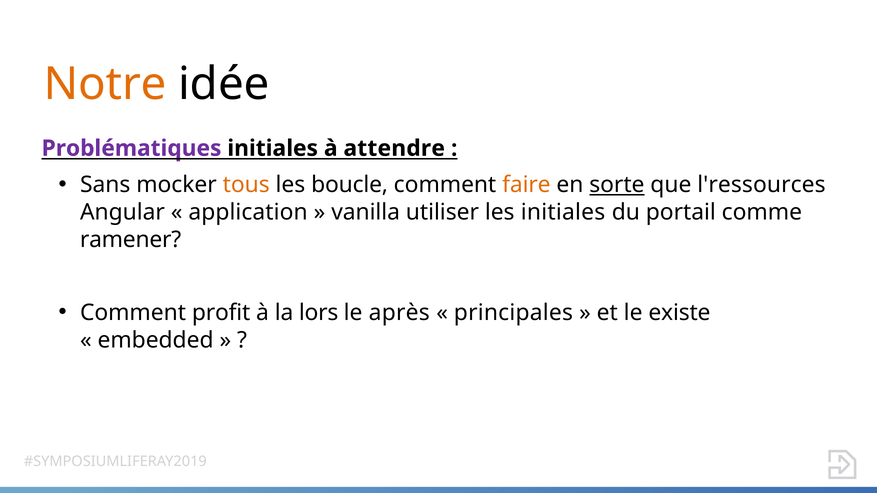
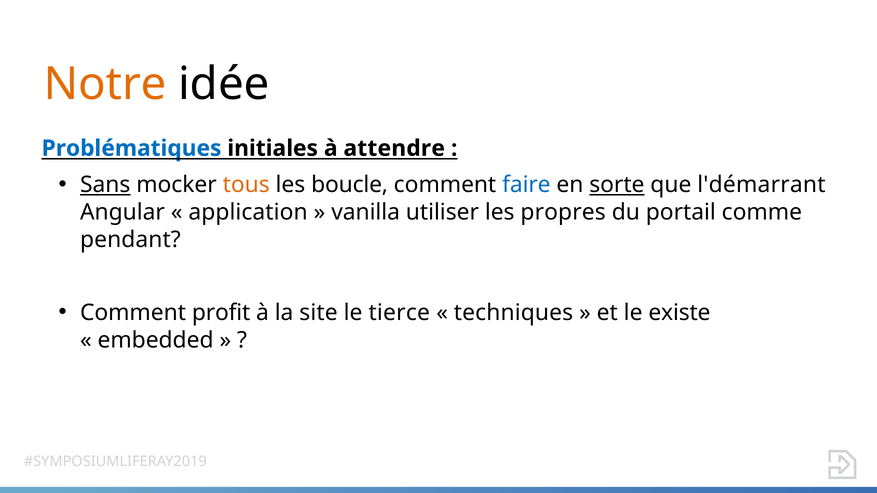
Problématiques colour: purple -> blue
Sans underline: none -> present
faire colour: orange -> blue
l'ressources: l'ressources -> l'démarrant
les initiales: initiales -> propres
ramener: ramener -> pendant
lors: lors -> site
après: après -> tierce
principales: principales -> techniques
